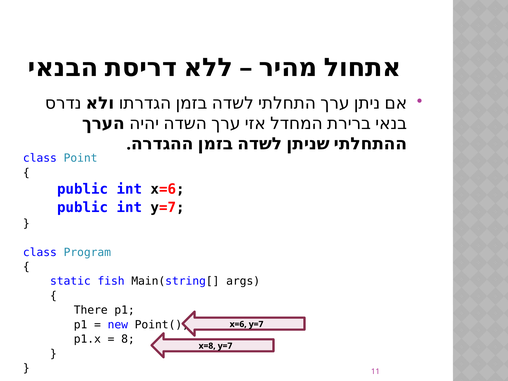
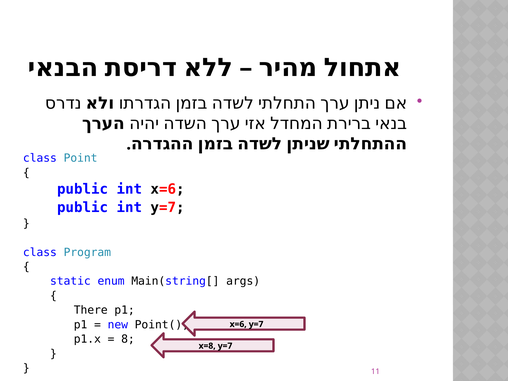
fish: fish -> enum
